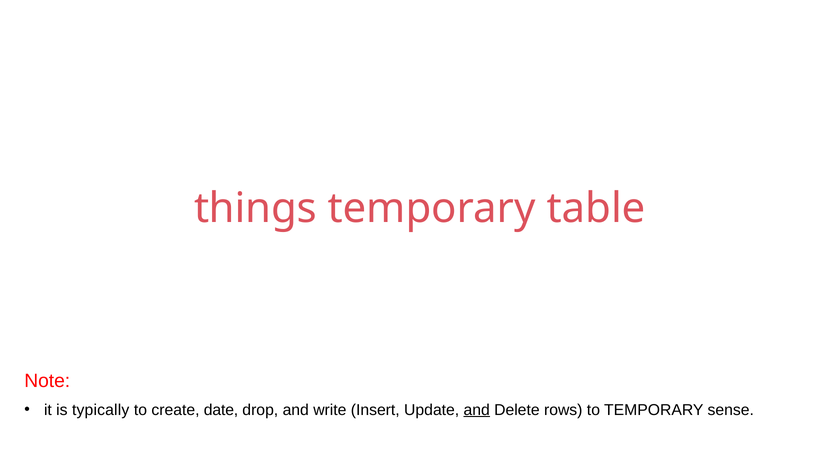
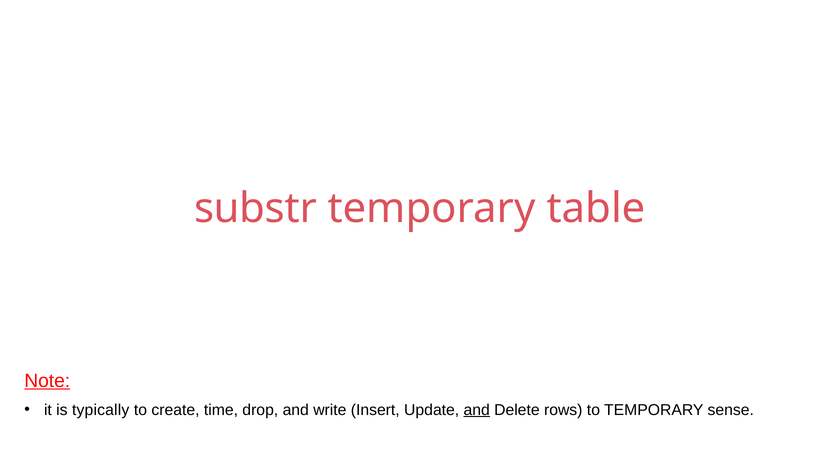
things: things -> substr
Note underline: none -> present
date: date -> time
